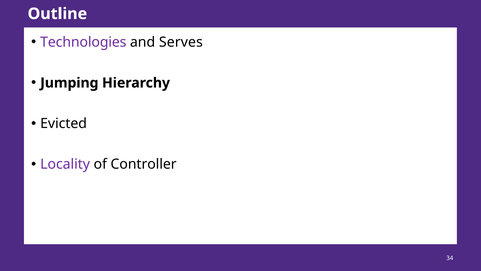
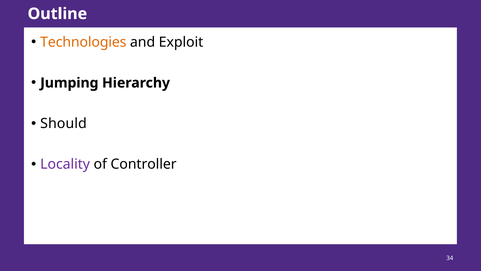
Technologies colour: purple -> orange
Serves: Serves -> Exploit
Evicted: Evicted -> Should
